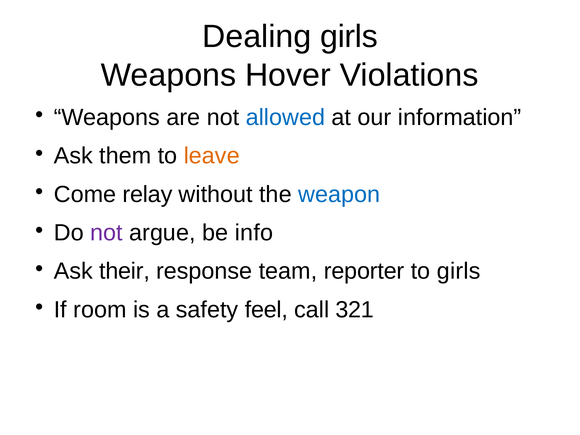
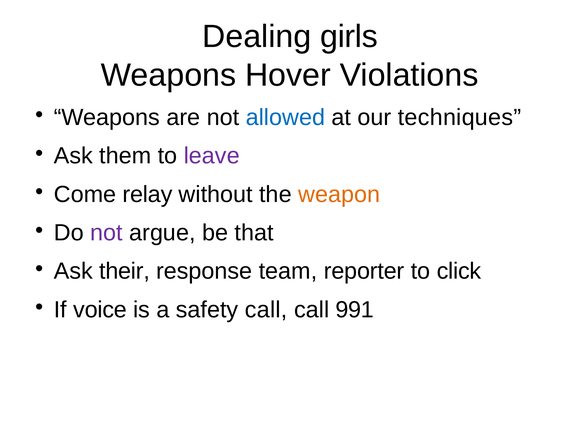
information: information -> techniques
leave colour: orange -> purple
weapon colour: blue -> orange
info: info -> that
to girls: girls -> click
room: room -> voice
safety feel: feel -> call
321: 321 -> 991
